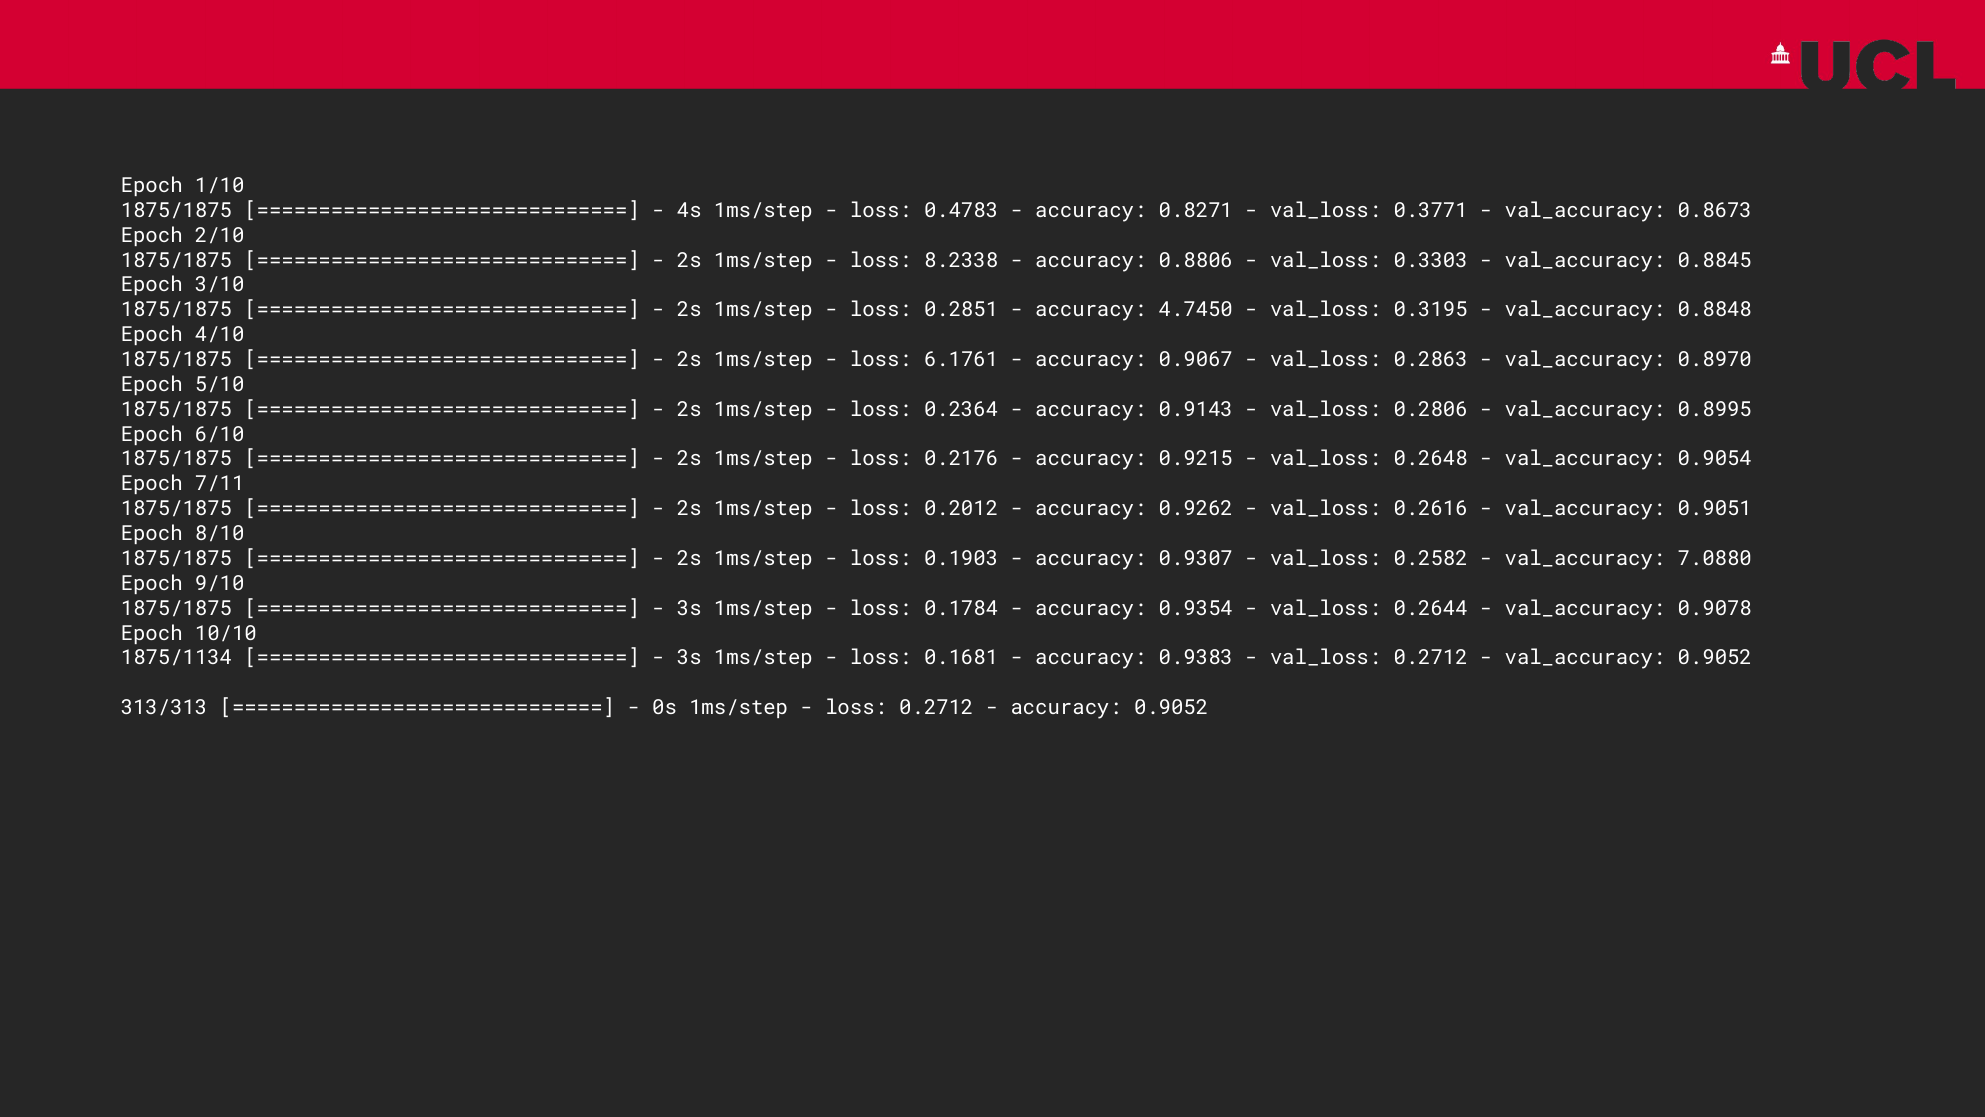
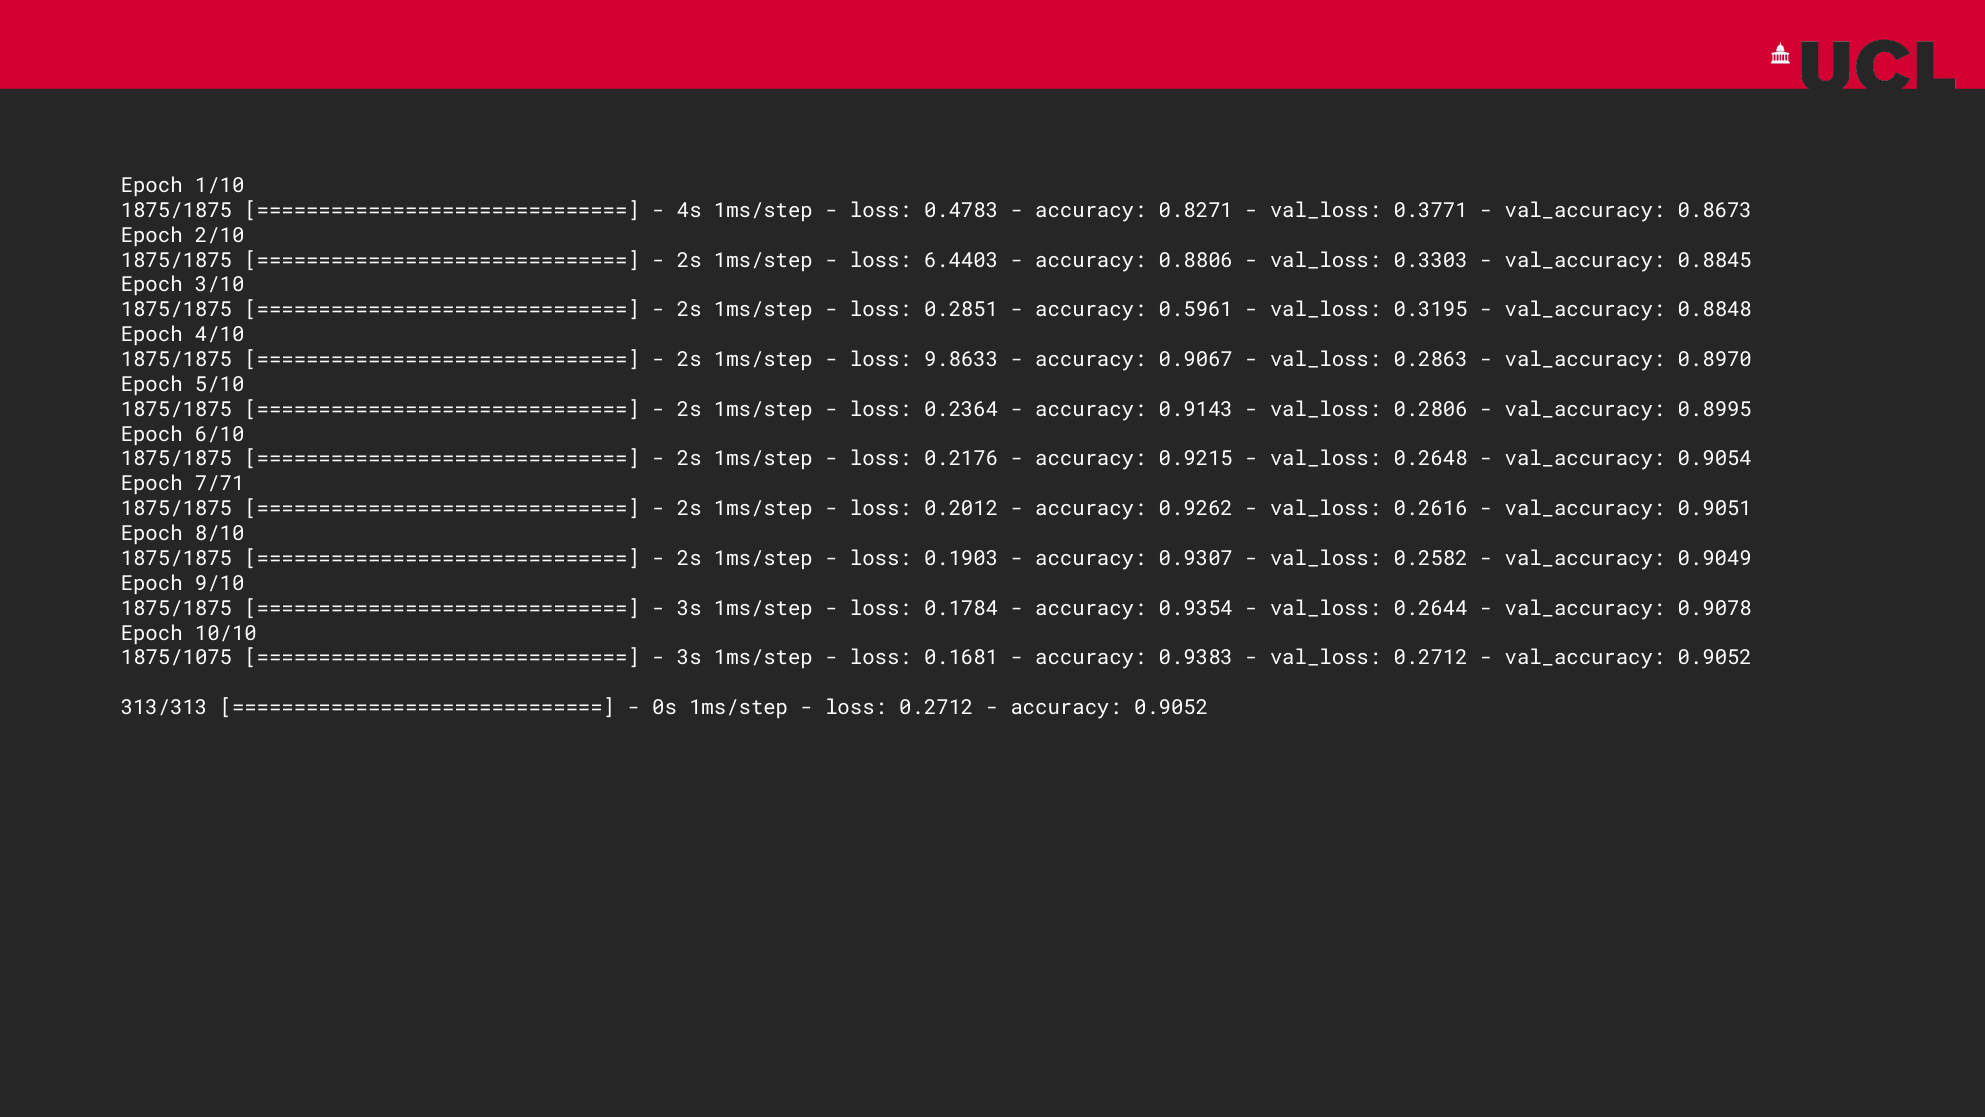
8.2338: 8.2338 -> 6.4403
4.7450: 4.7450 -> 0.5961
6.1761: 6.1761 -> 9.8633
7/11: 7/11 -> 7/71
7.0880: 7.0880 -> 0.9049
1875/1134: 1875/1134 -> 1875/1075
